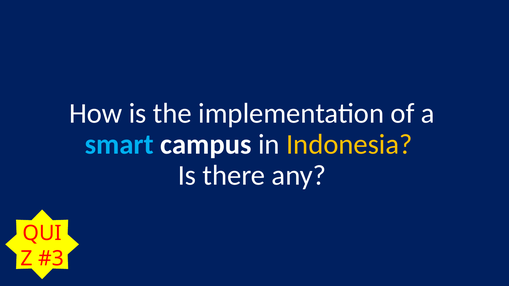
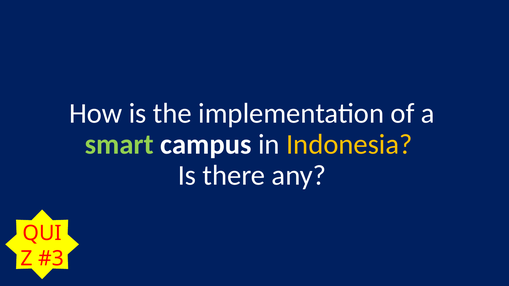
smart colour: light blue -> light green
